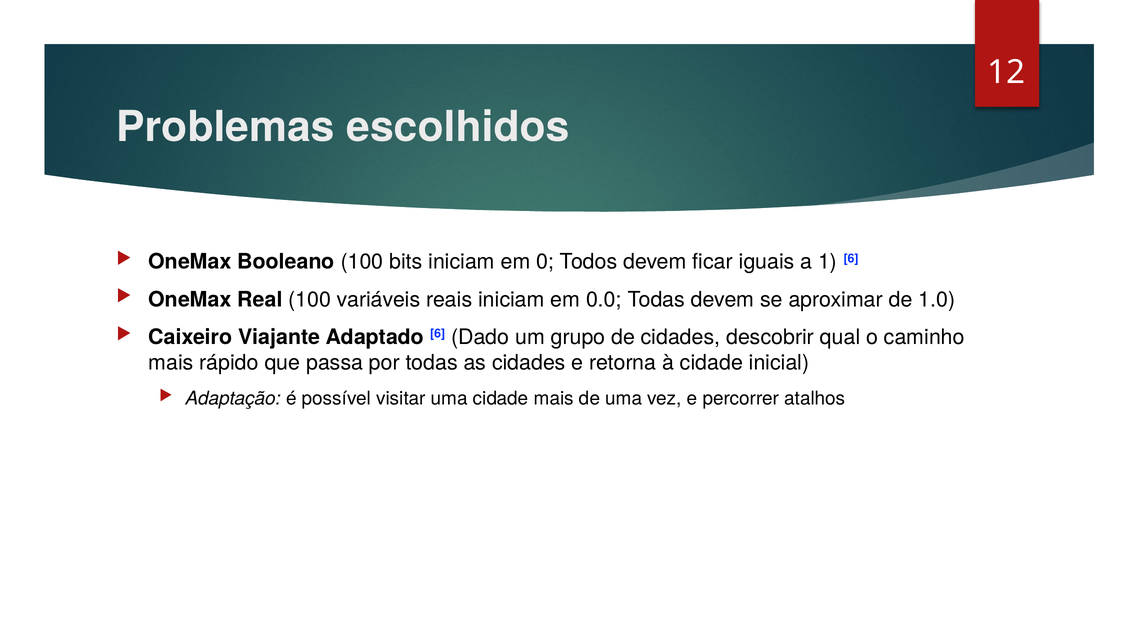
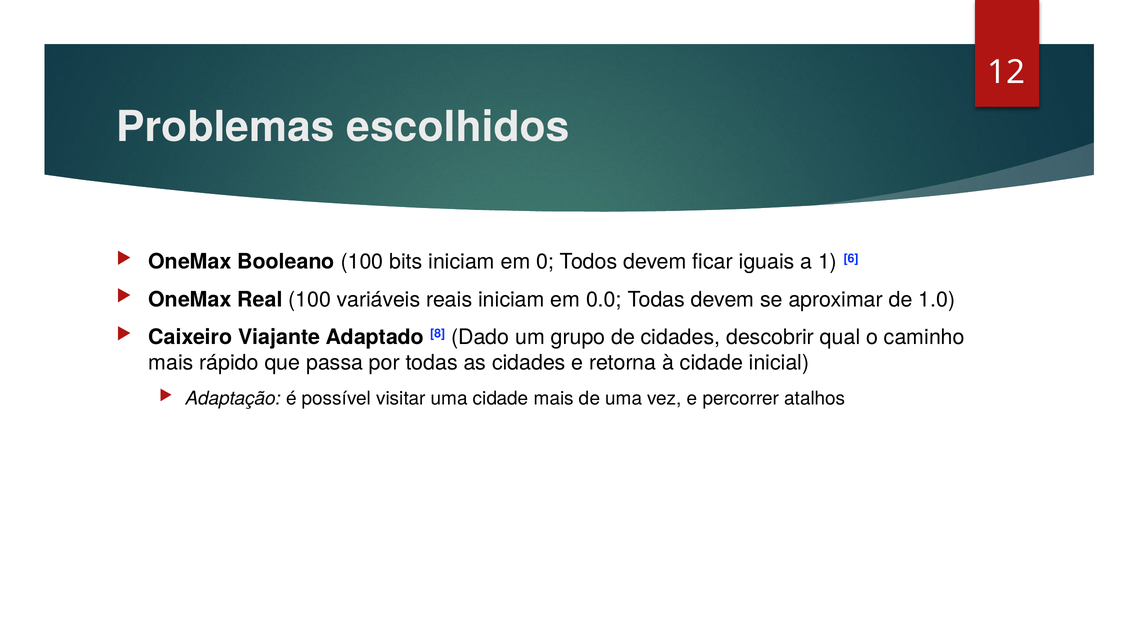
Adaptado 6: 6 -> 8
